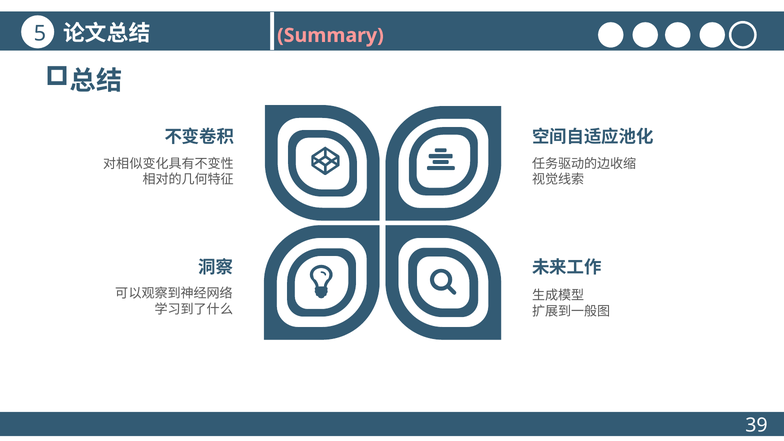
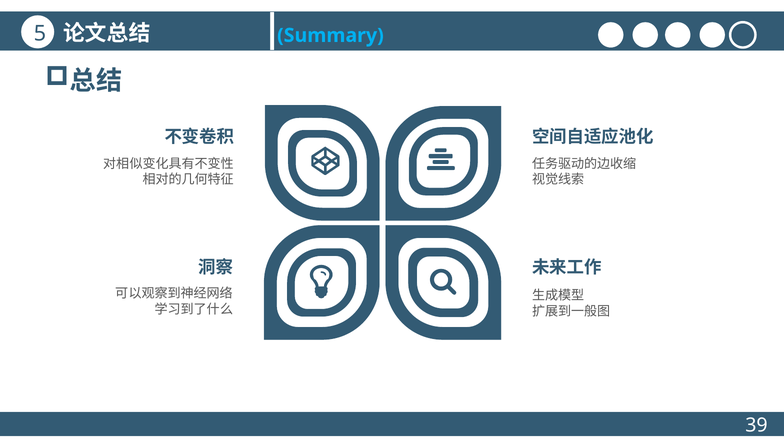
Summary colour: pink -> light blue
